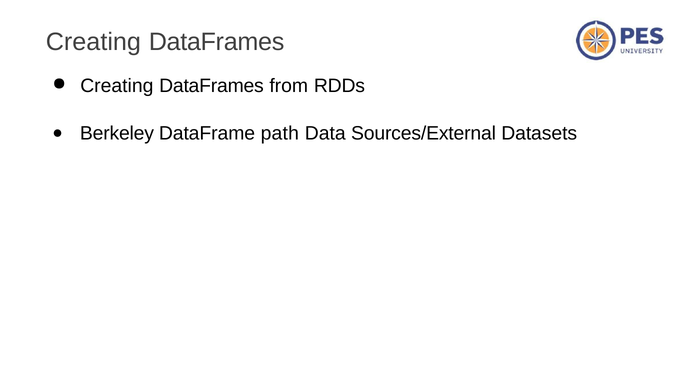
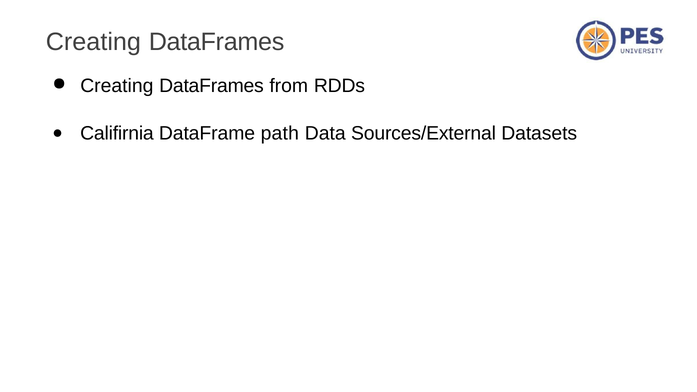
Berkeley: Berkeley -> Califirnia
